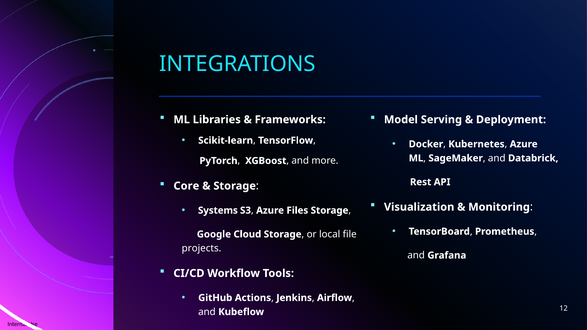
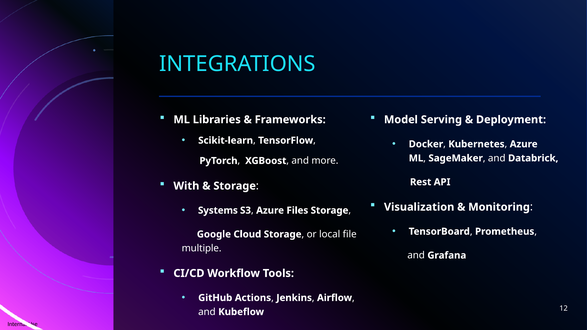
Core: Core -> With
projects: projects -> multiple
